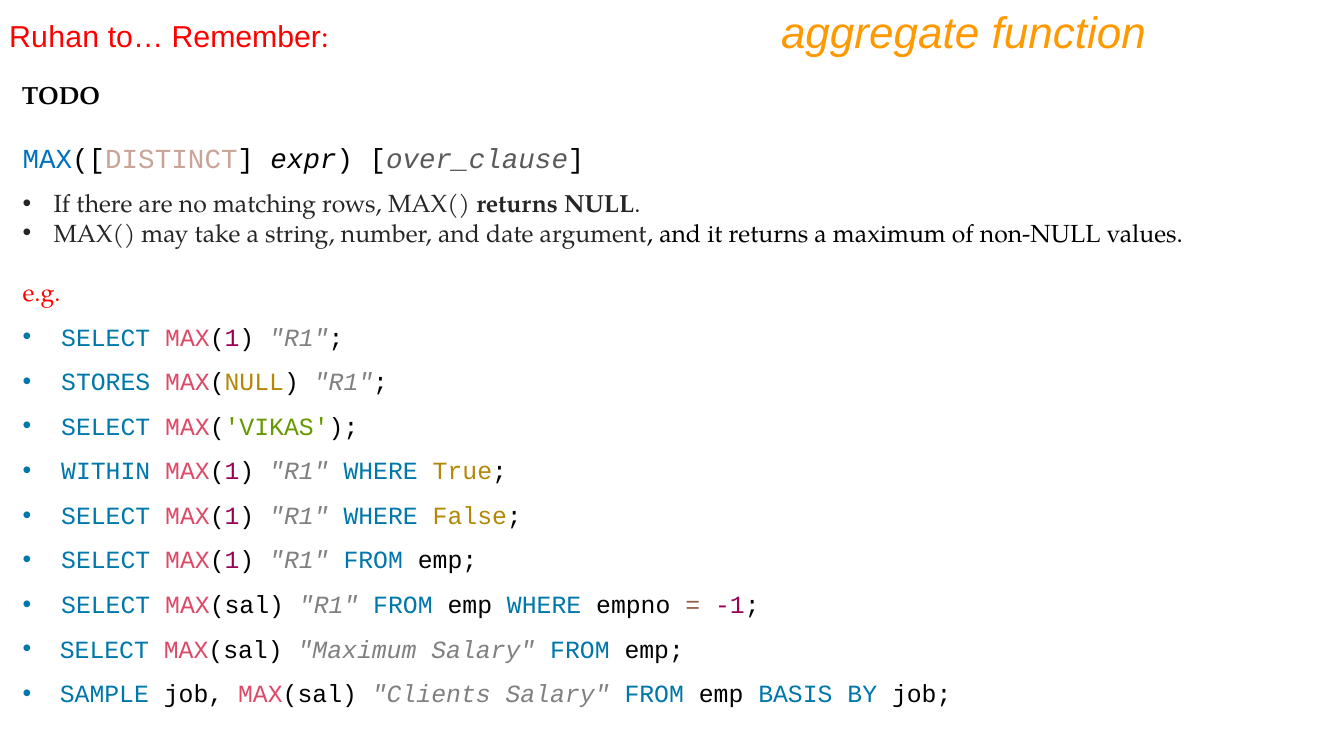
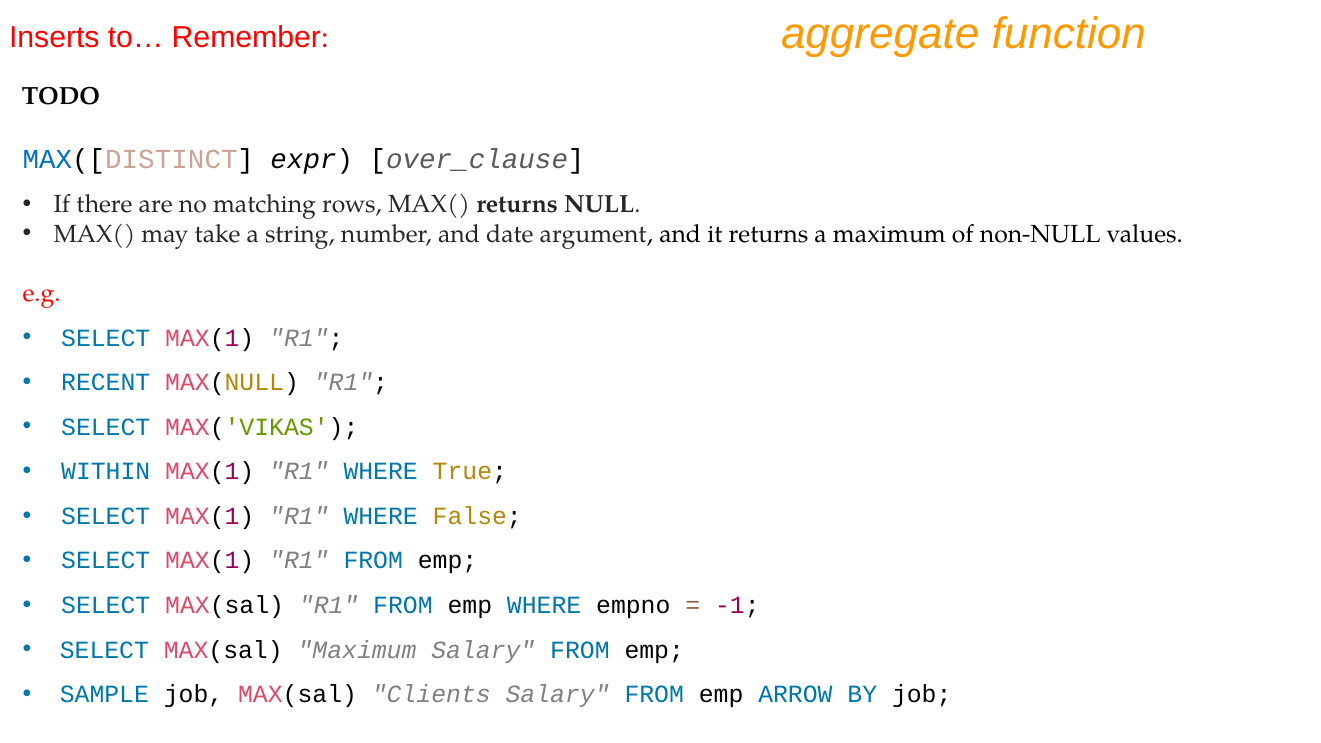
Ruhan: Ruhan -> Inserts
STORES: STORES -> RECENT
BASIS: BASIS -> ARROW
